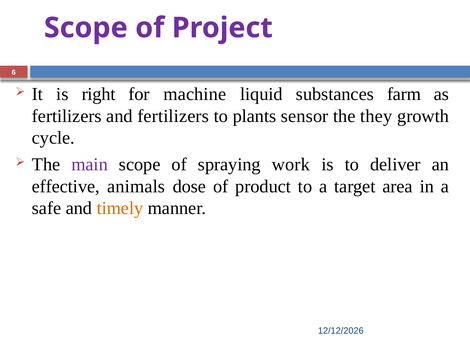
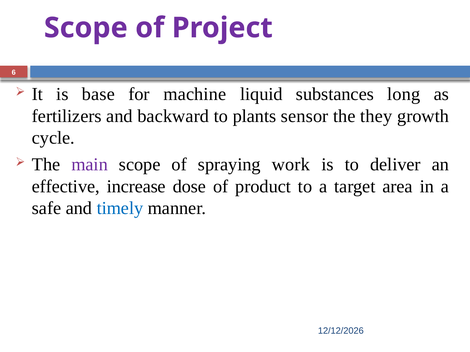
right: right -> base
farm: farm -> long
and fertilizers: fertilizers -> backward
animals: animals -> increase
timely colour: orange -> blue
